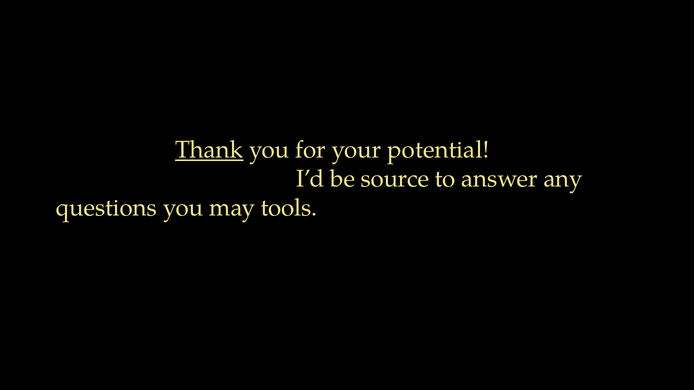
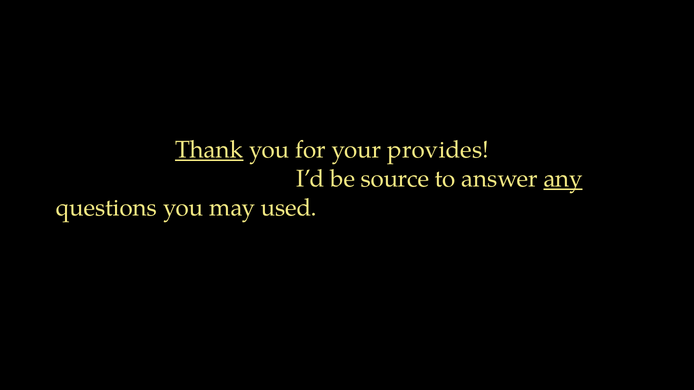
potential: potential -> provides
any underline: none -> present
tools: tools -> used
